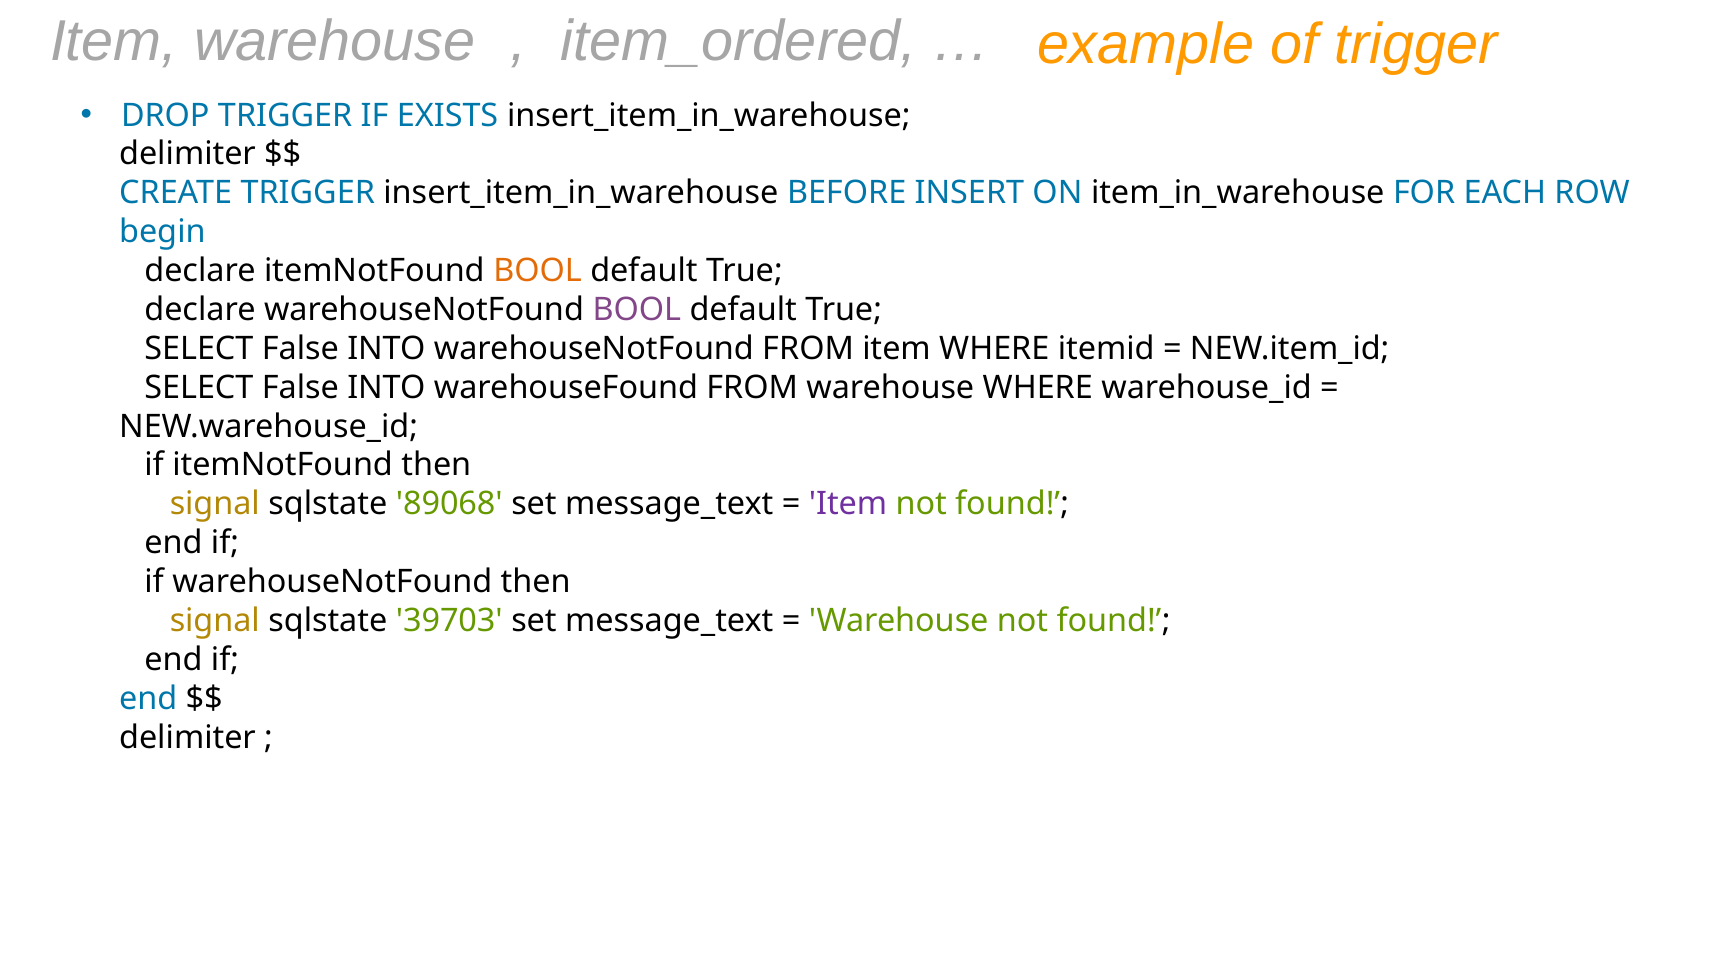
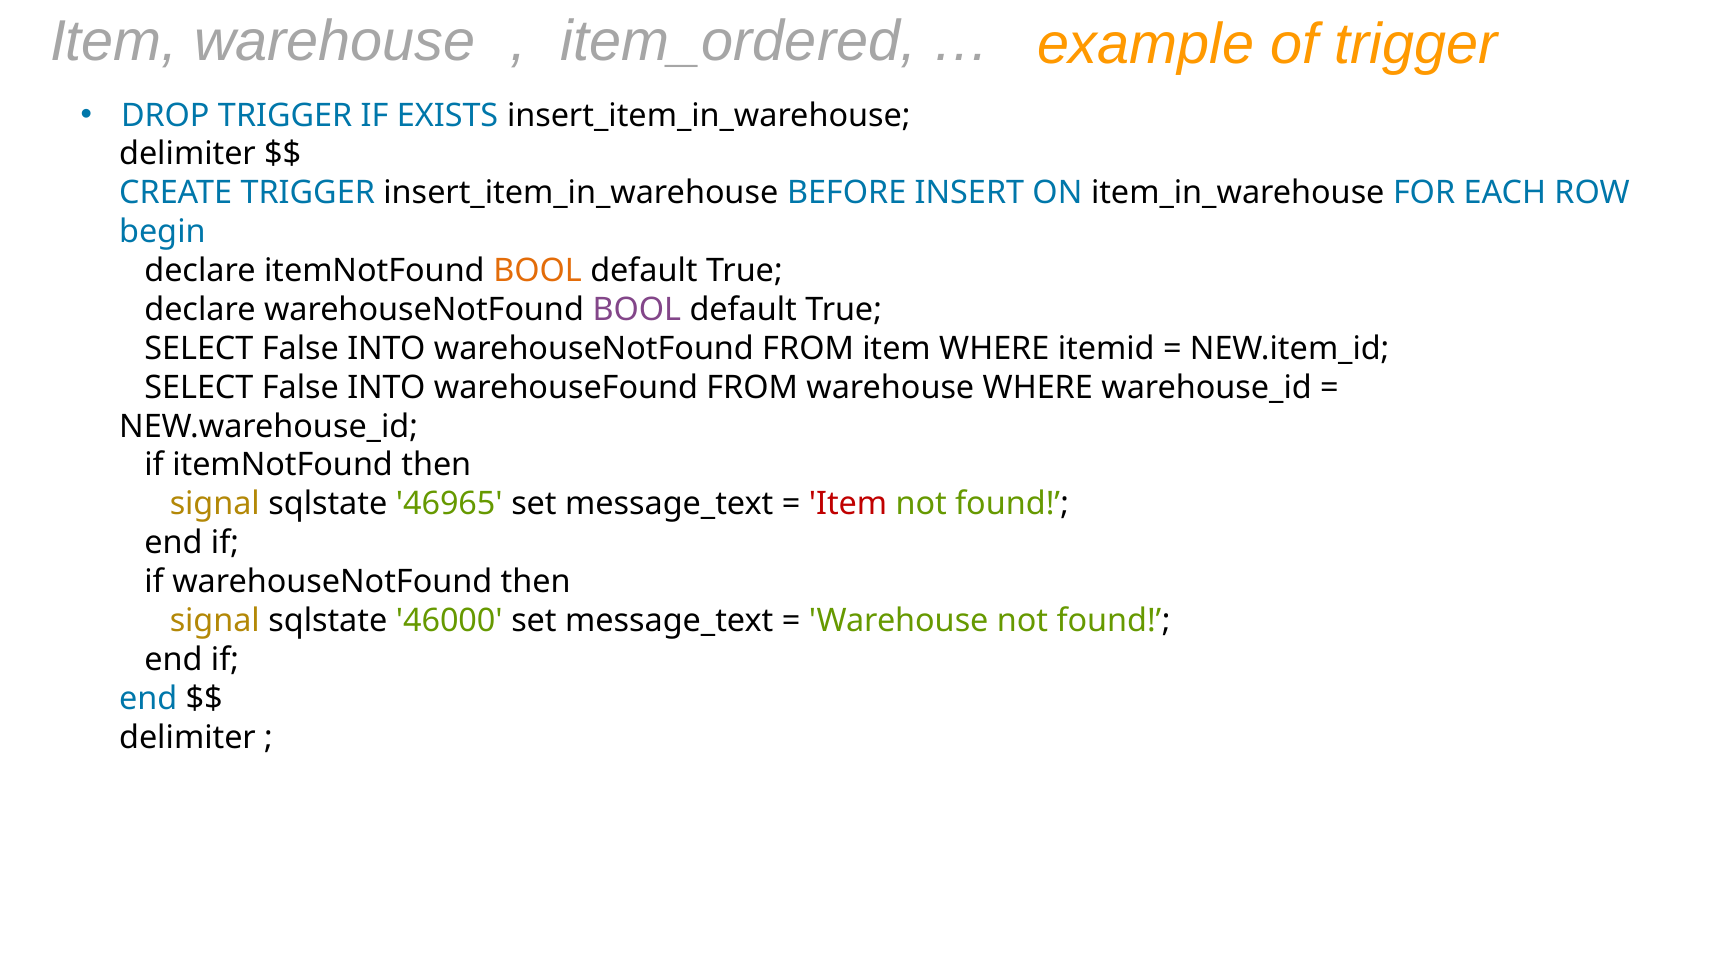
89068: 89068 -> 46965
Item at (848, 504) colour: purple -> red
39703: 39703 -> 46000
